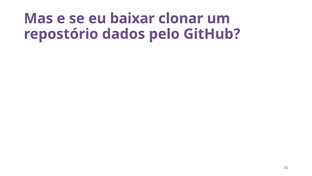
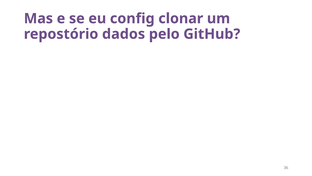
baixar: baixar -> config
